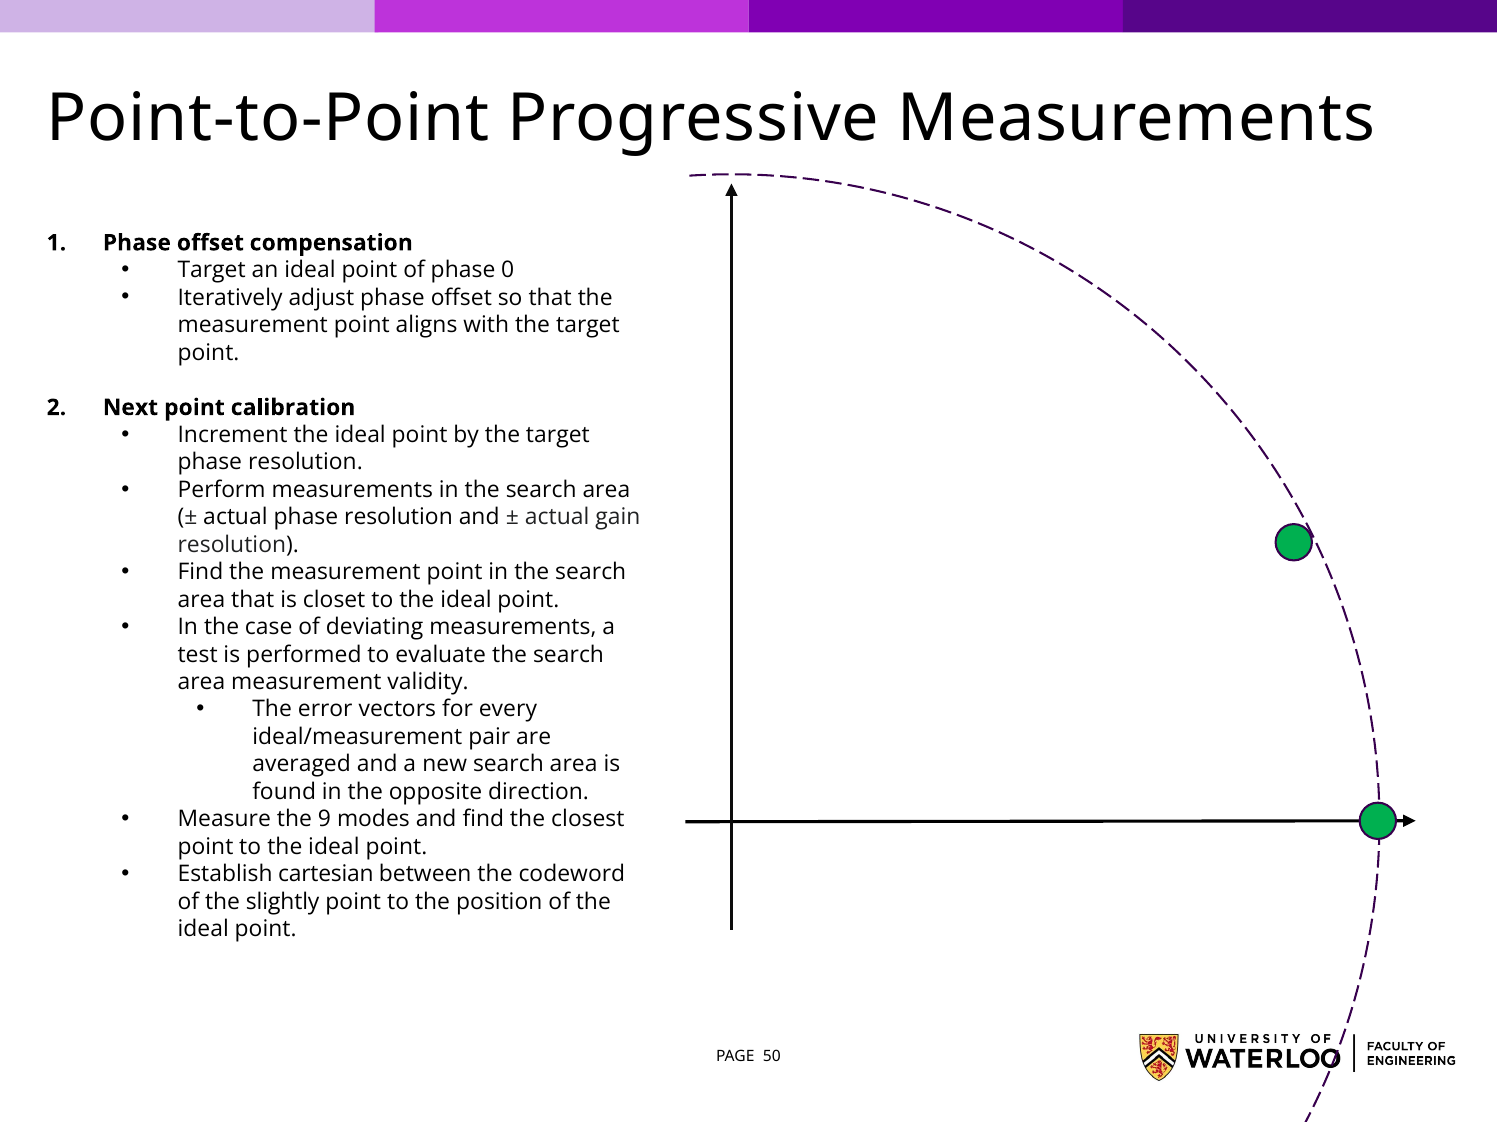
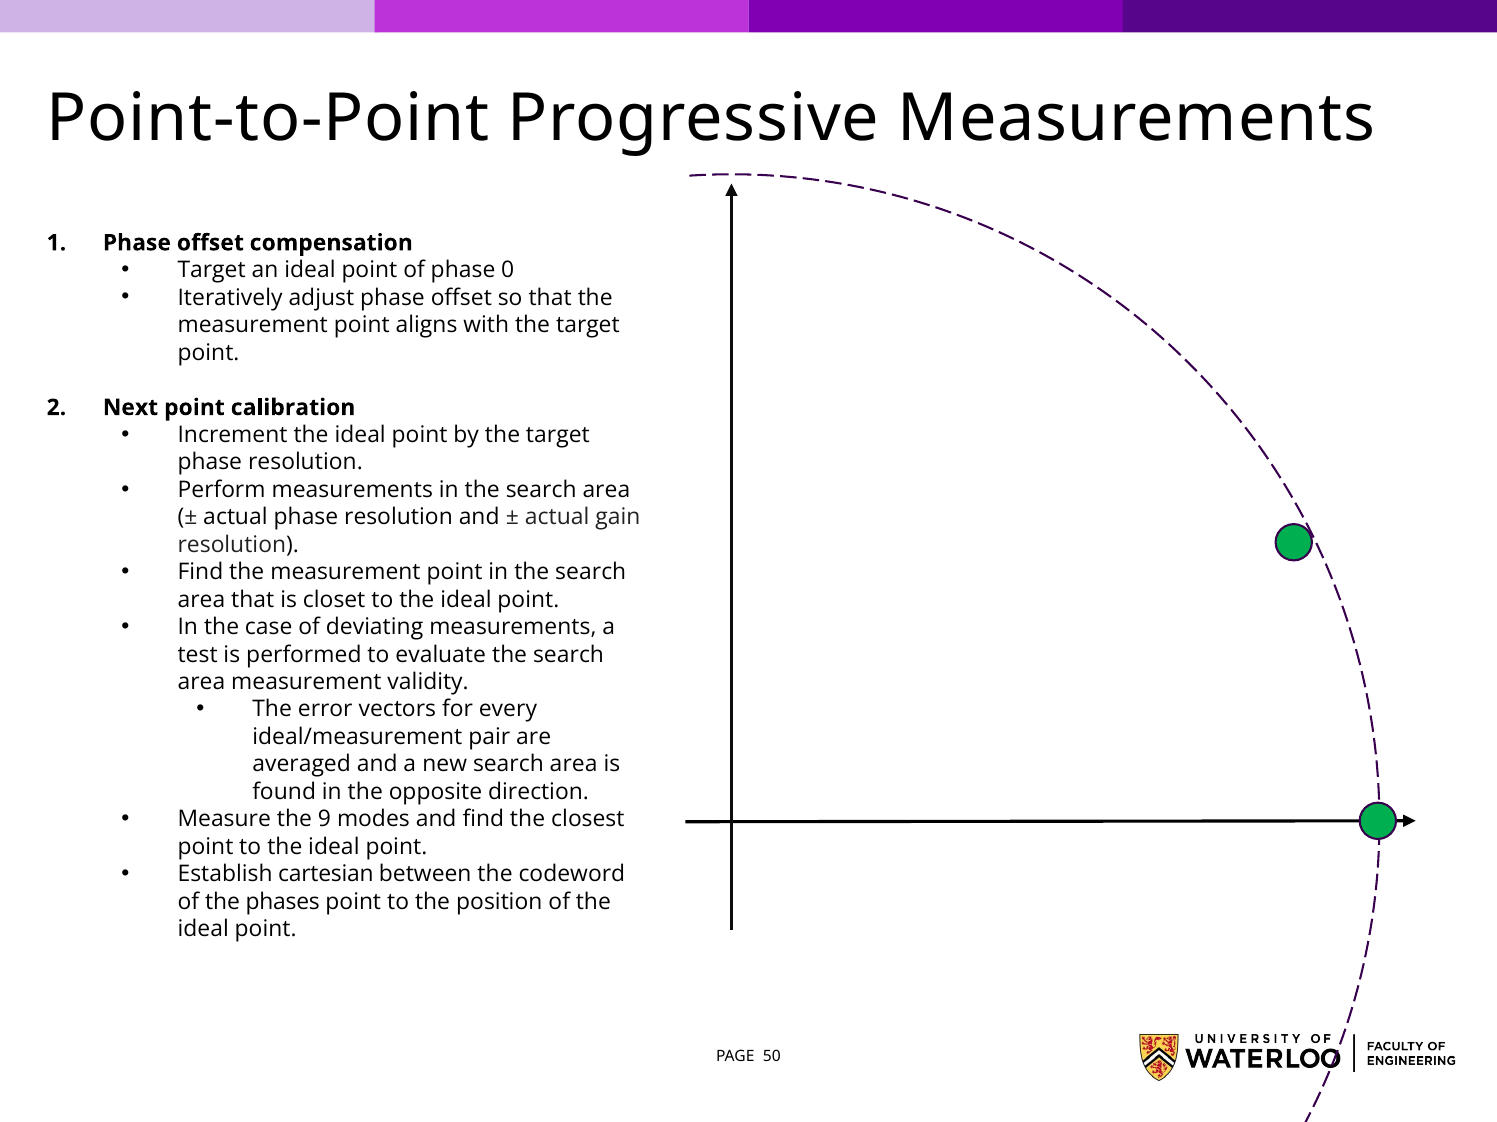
slightly: slightly -> phases
